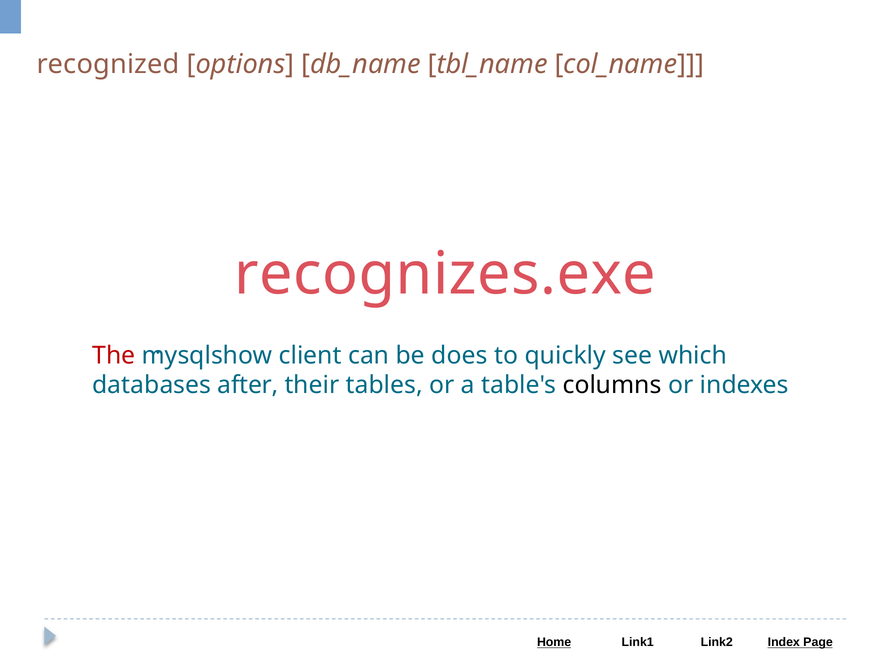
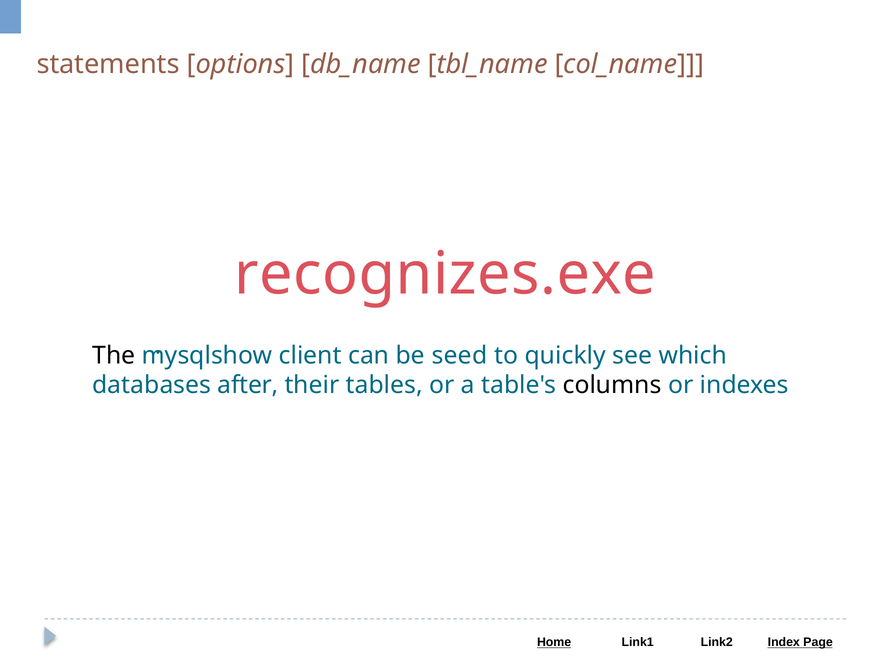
recognized: recognized -> statements
The colour: red -> black
does: does -> seed
